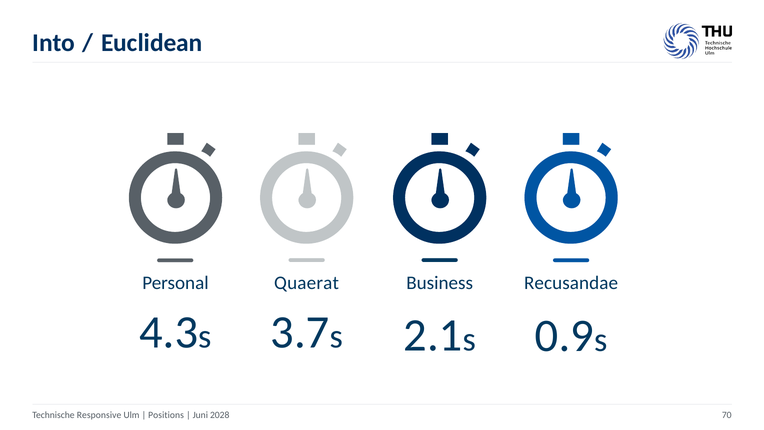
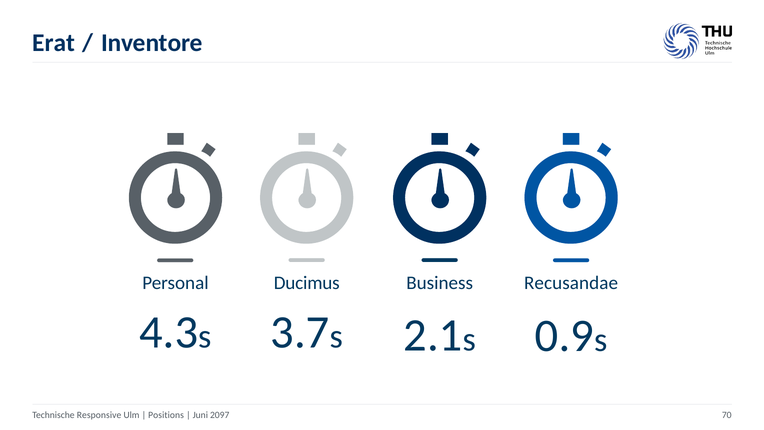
Into: Into -> Erat
Euclidean: Euclidean -> Inventore
Quaerat: Quaerat -> Ducimus
2028: 2028 -> 2097
